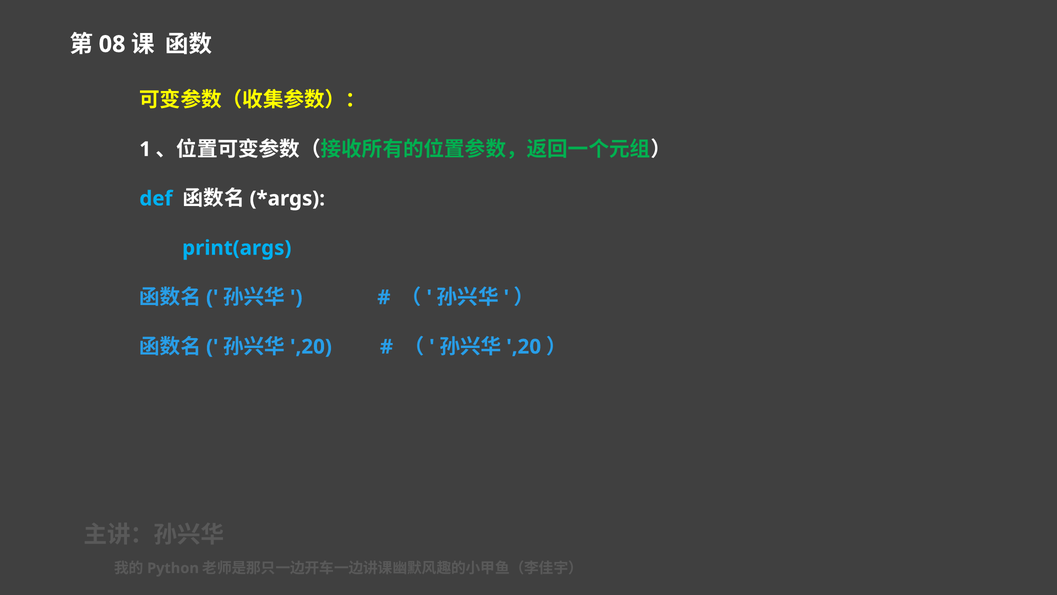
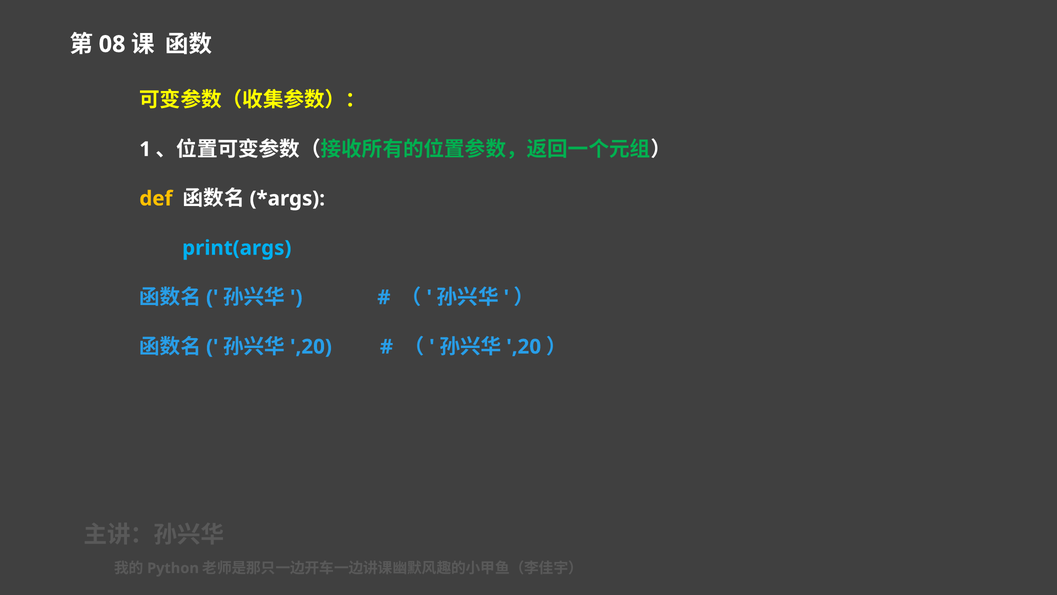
def colour: light blue -> yellow
